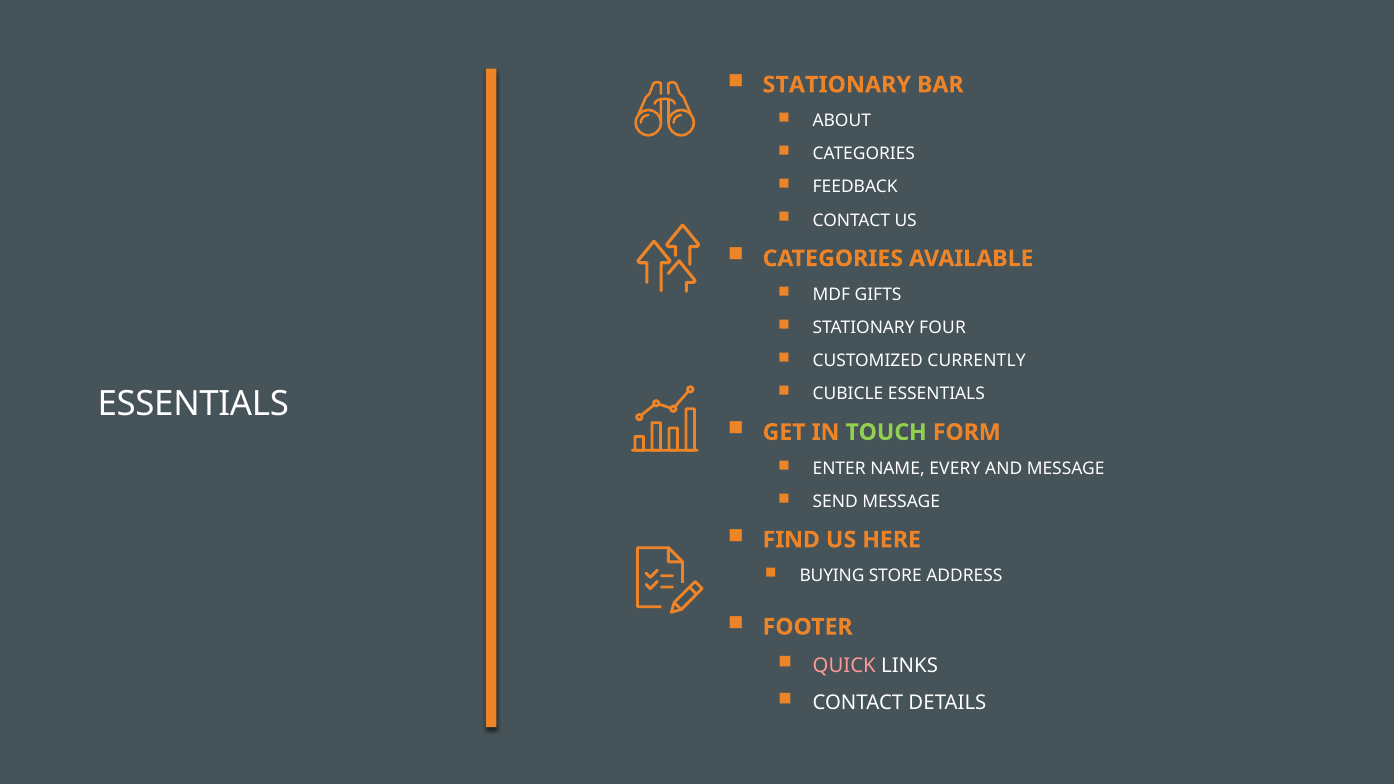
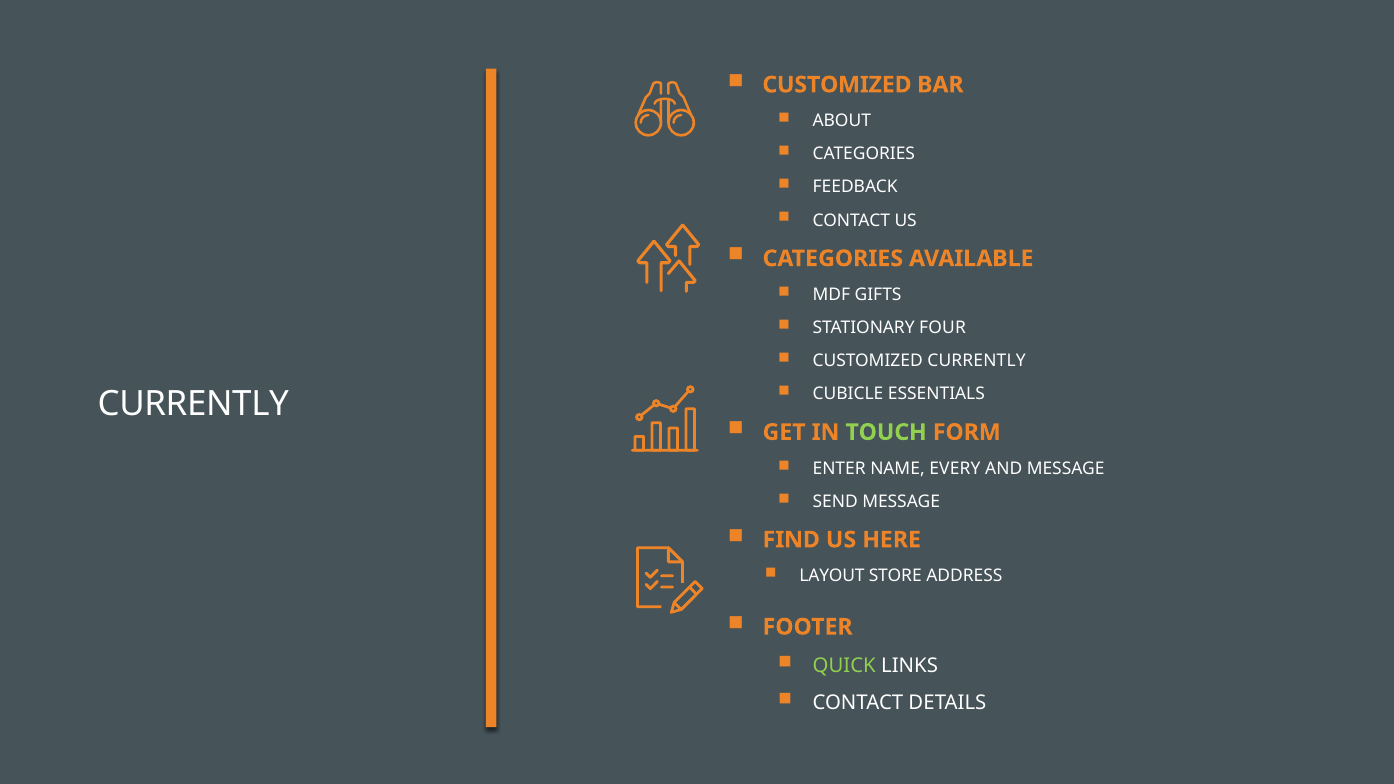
STATIONARY at (837, 85): STATIONARY -> CUSTOMIZED
ESSENTIALS at (193, 404): ESSENTIALS -> CURRENTLY
BUYING: BUYING -> LAYOUT
QUICK colour: pink -> light green
